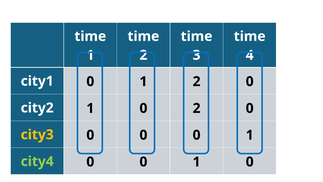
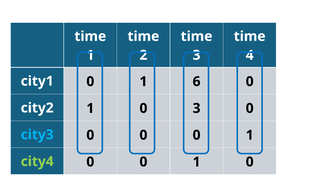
1 2: 2 -> 6
0 2: 2 -> 3
city3 colour: yellow -> light blue
